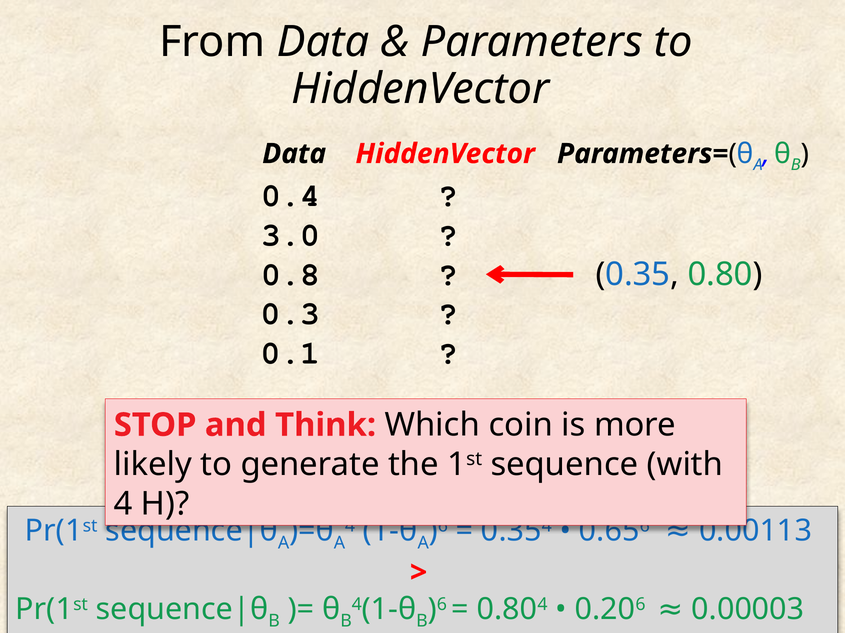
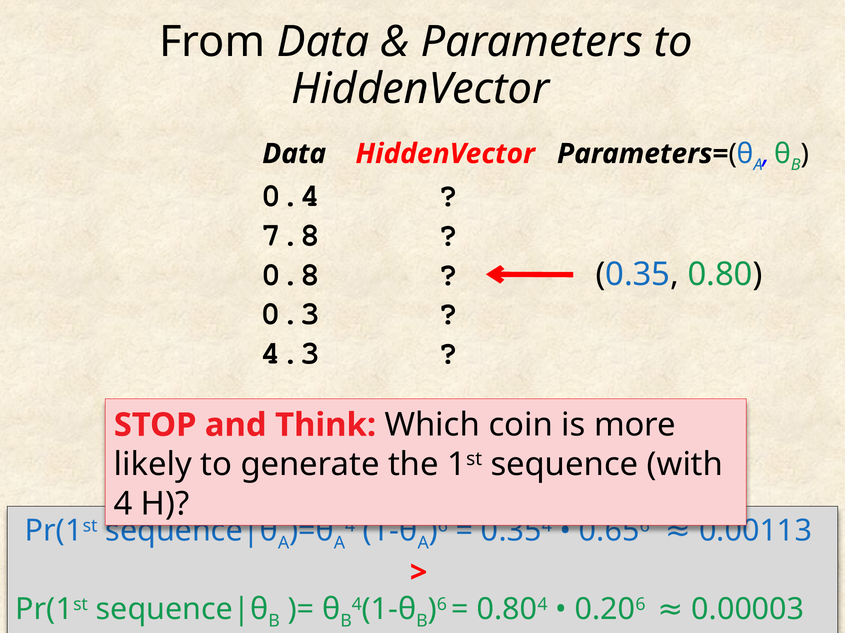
3.0: 3.0 -> 7.8
0.1: 0.1 -> 4.3
